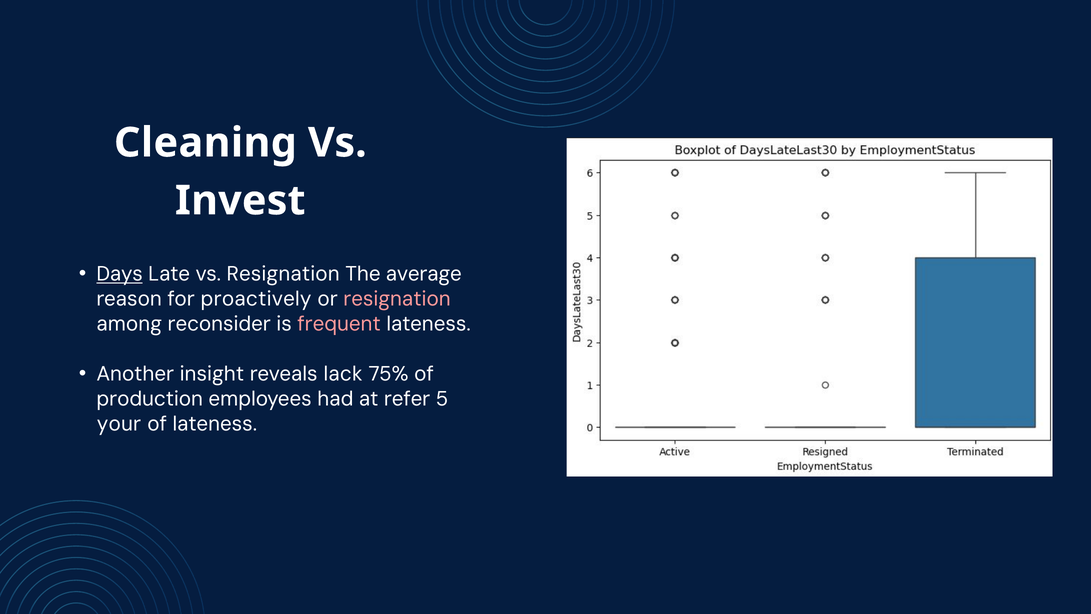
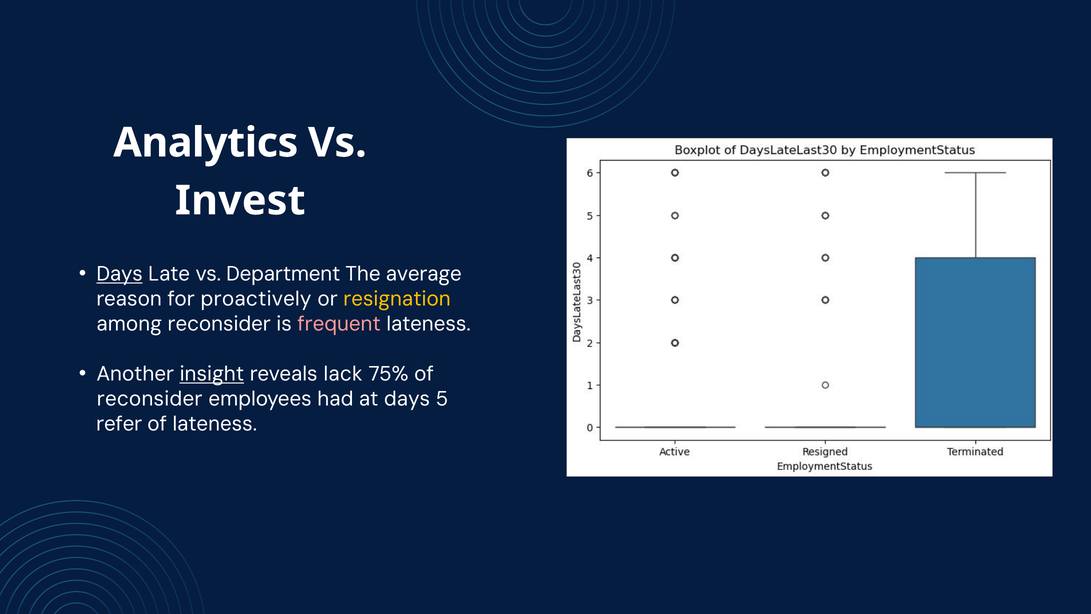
Cleaning: Cleaning -> Analytics
vs Resignation: Resignation -> Department
resignation at (397, 299) colour: pink -> yellow
insight underline: none -> present
production at (150, 399): production -> reconsider
at refer: refer -> days
your: your -> refer
